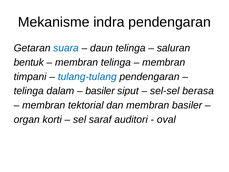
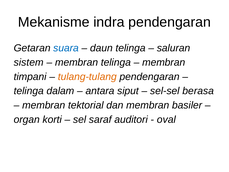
bentuk: bentuk -> sistem
tulang-tulang colour: blue -> orange
basiler at (100, 91): basiler -> antara
